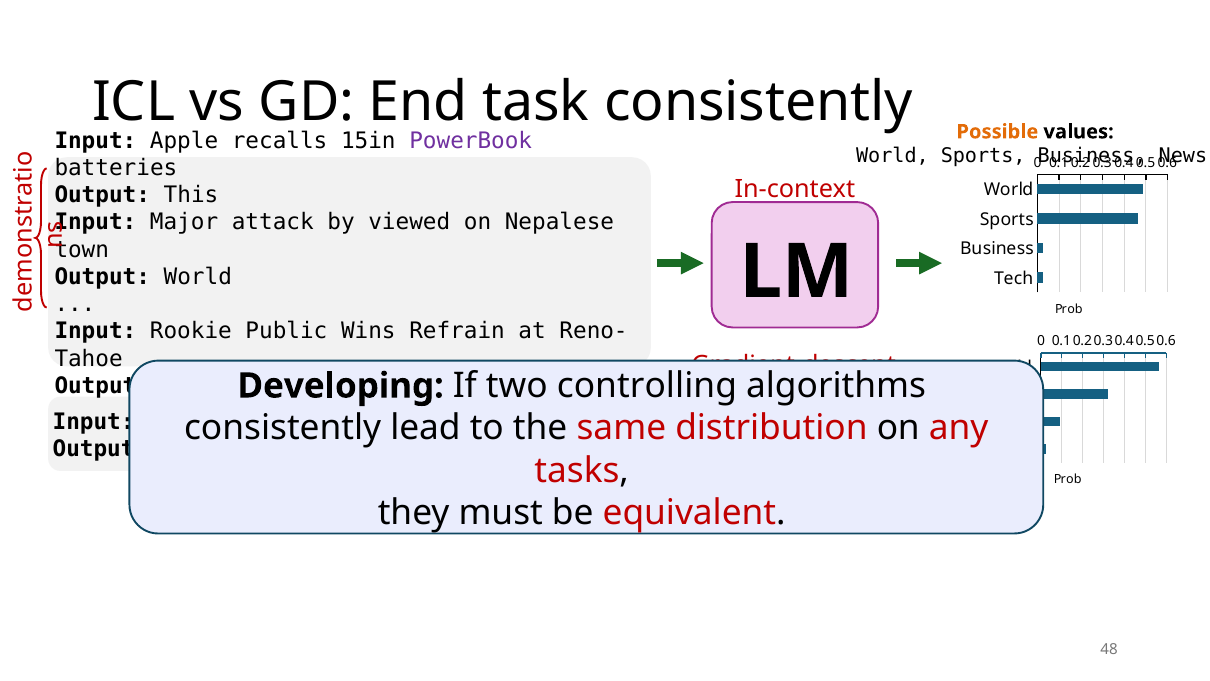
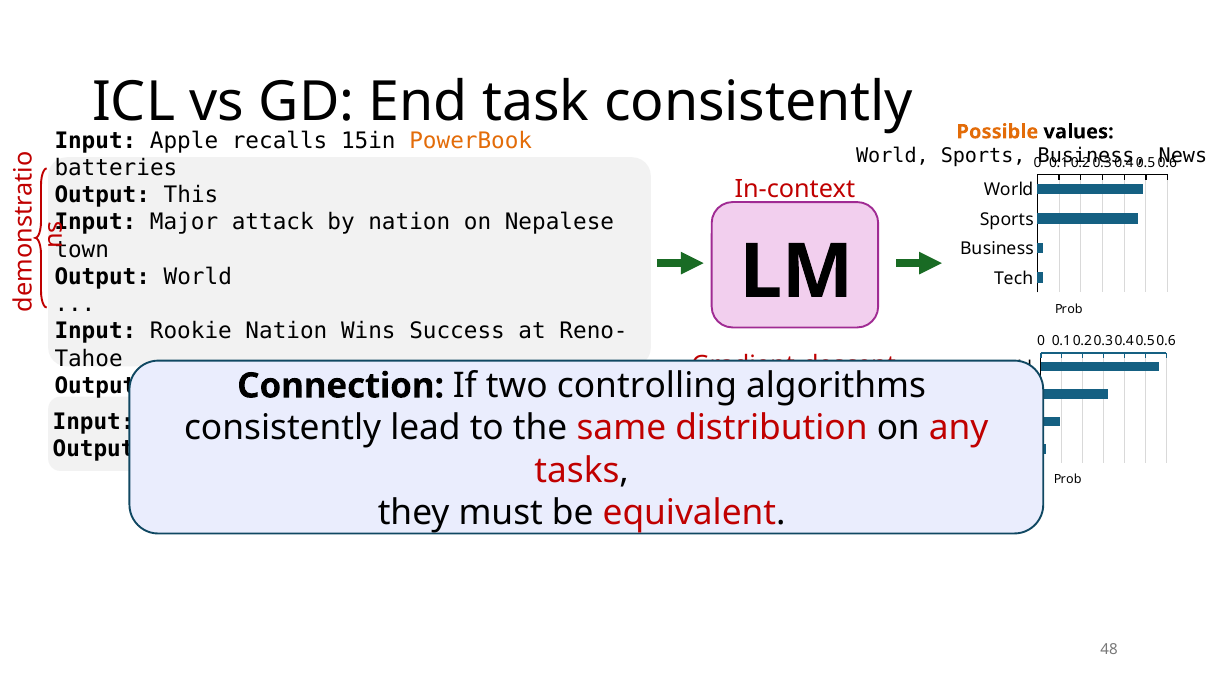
PowerBook colour: purple -> orange
by viewed: viewed -> nation
Rookie Public: Public -> Nation
Refrain: Refrain -> Success
Developing: Developing -> Connection
